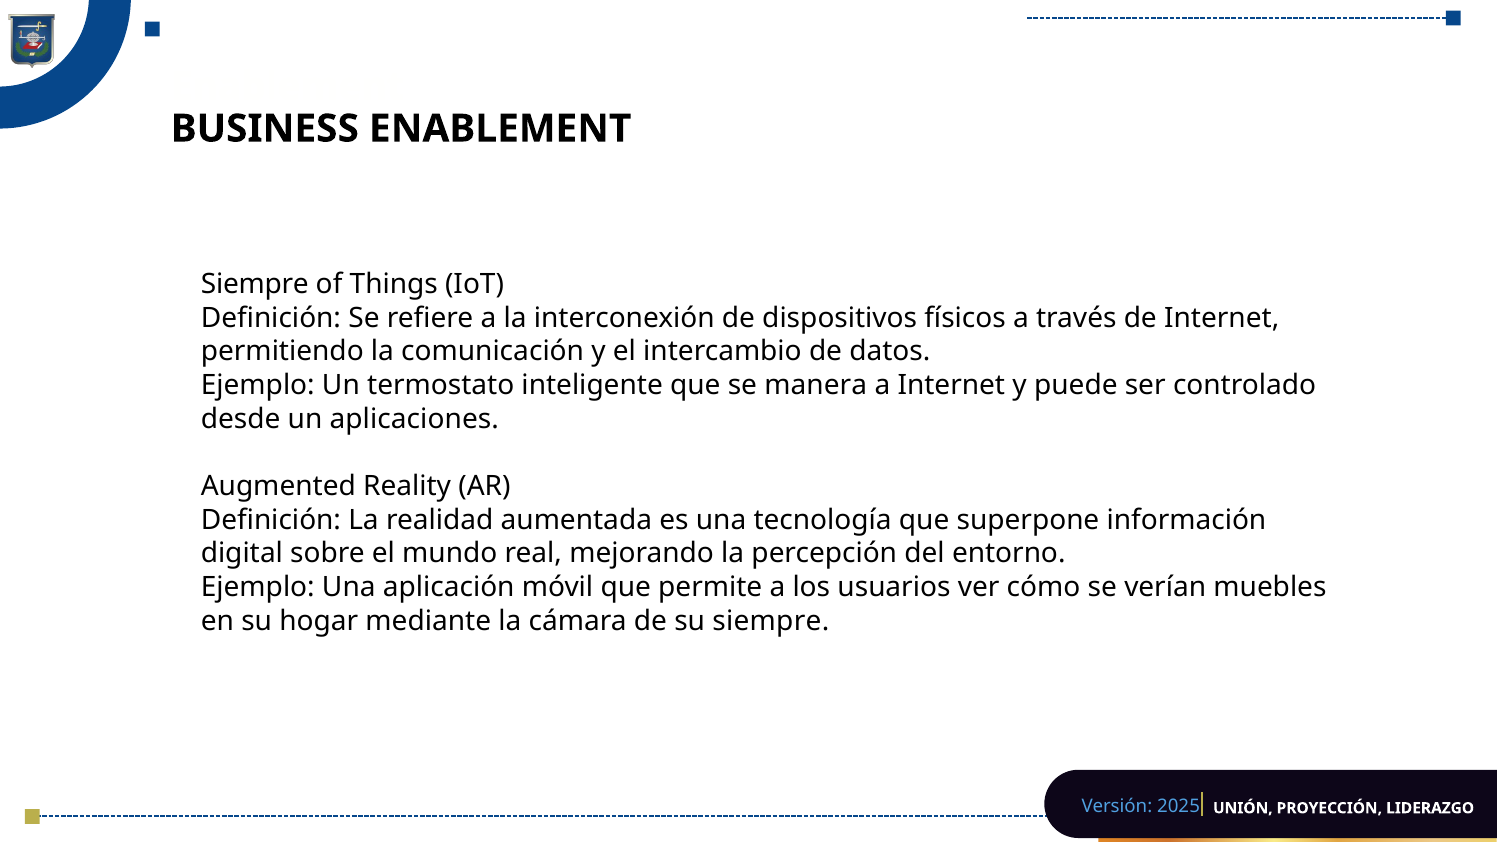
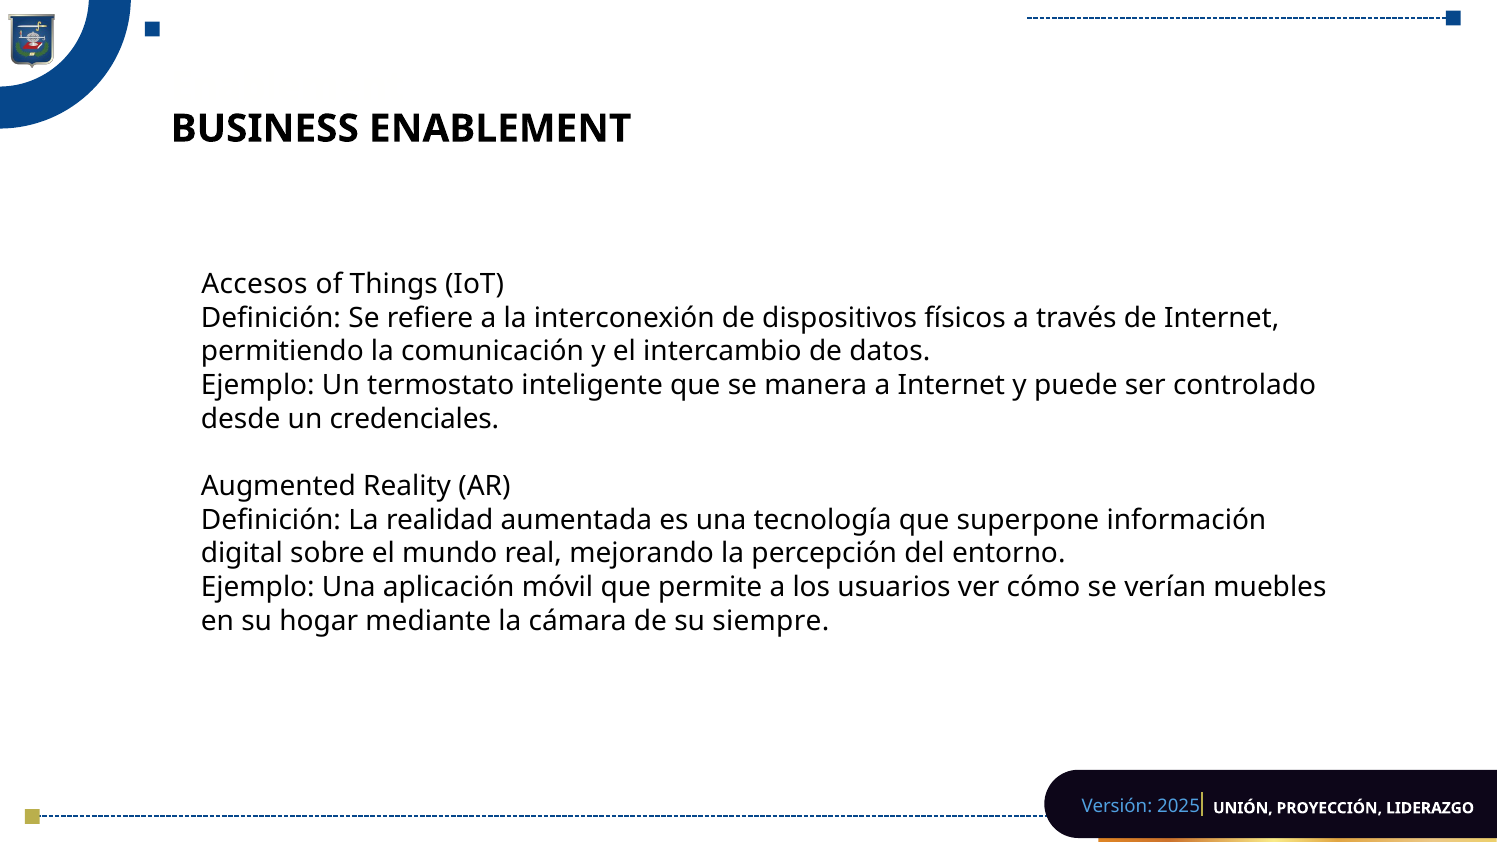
Siempre at (255, 284): Siempre -> Accesos
aplicaciones: aplicaciones -> credenciales
